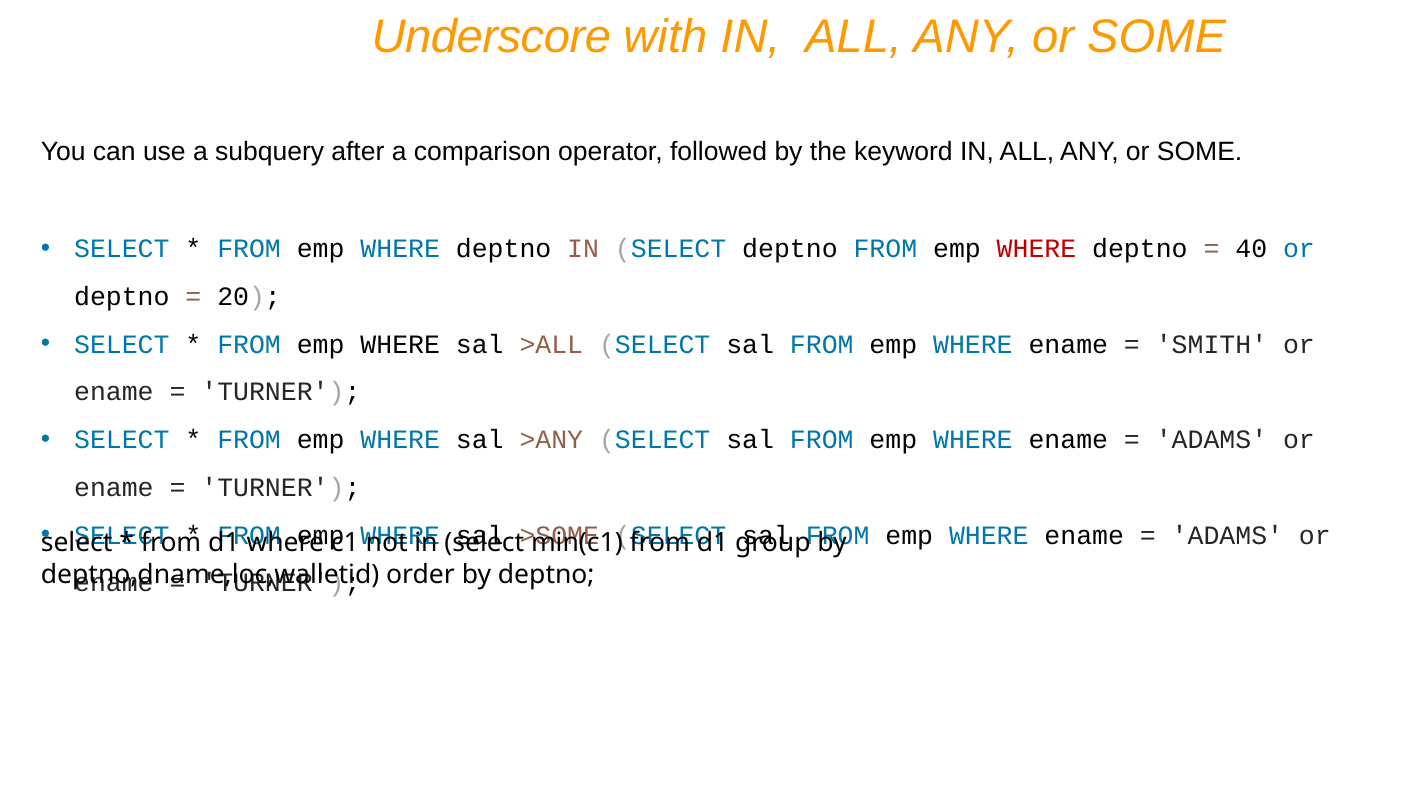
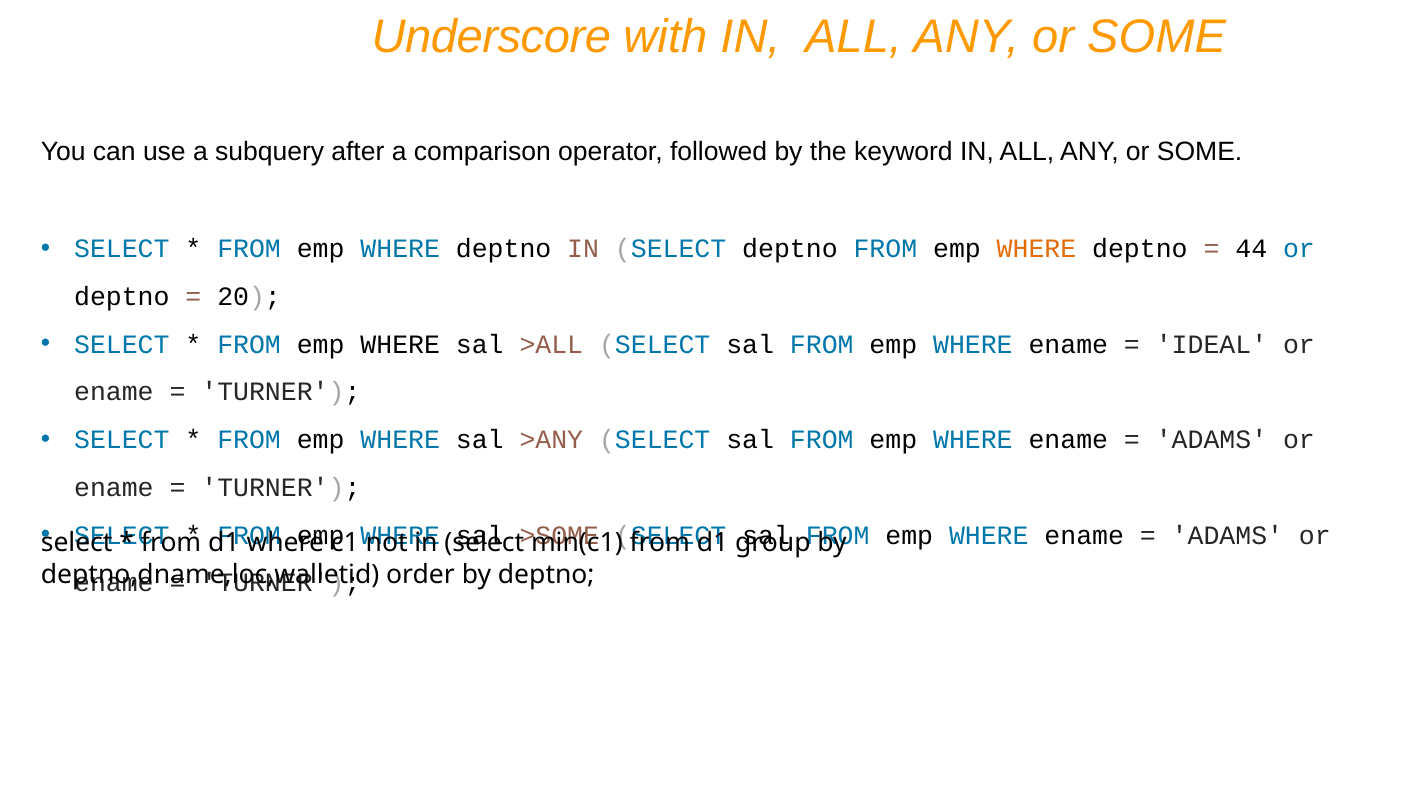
WHERE at (1037, 249) colour: red -> orange
40: 40 -> 44
SMITH: SMITH -> IDEAL
